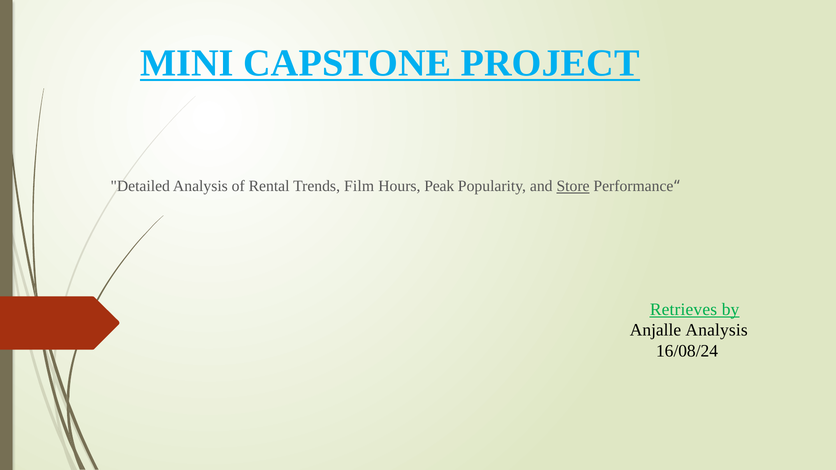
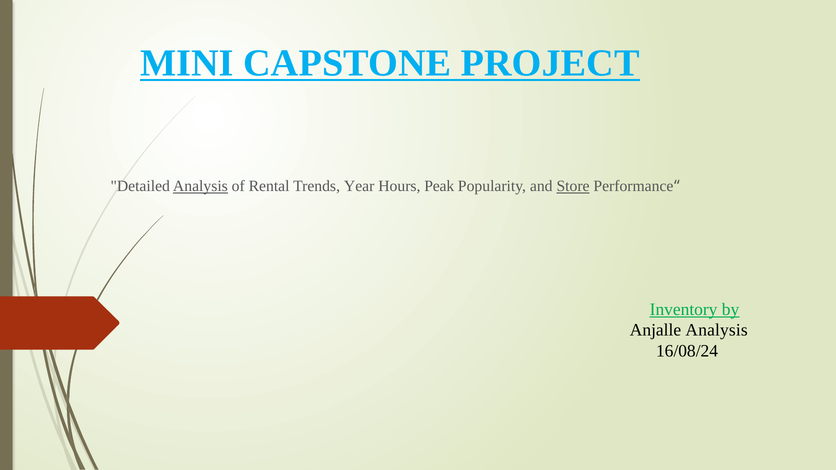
Analysis at (200, 186) underline: none -> present
Film: Film -> Year
Retrieves: Retrieves -> Inventory
